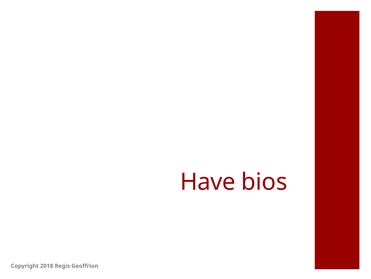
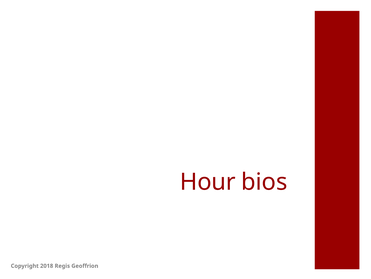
Have: Have -> Hour
